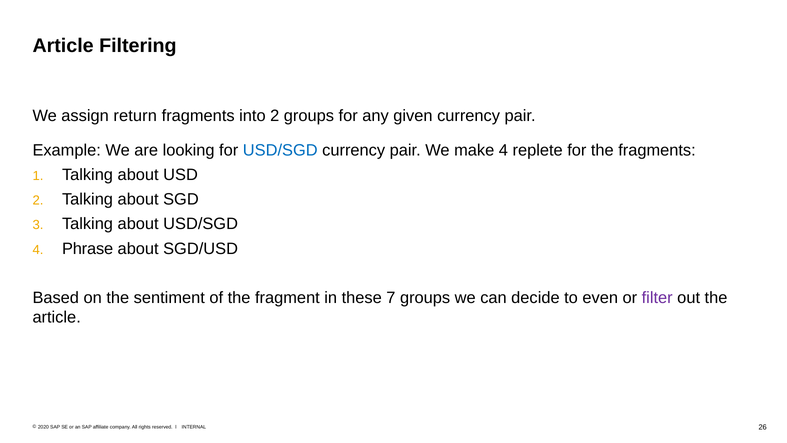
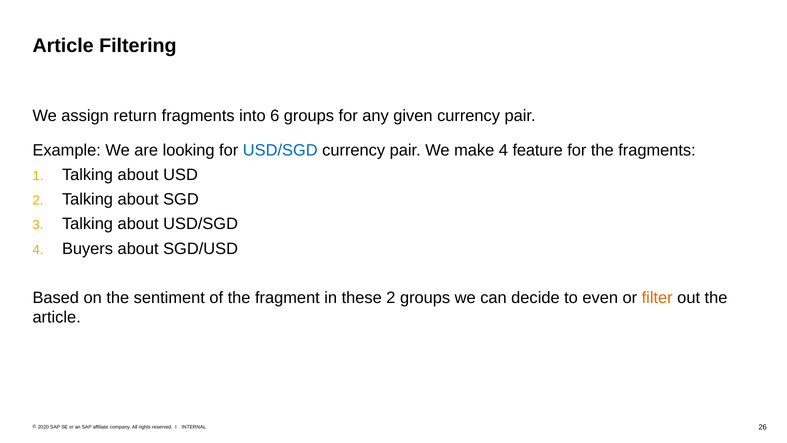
into 2: 2 -> 6
replete: replete -> feature
Phrase: Phrase -> Buyers
these 7: 7 -> 2
filter colour: purple -> orange
